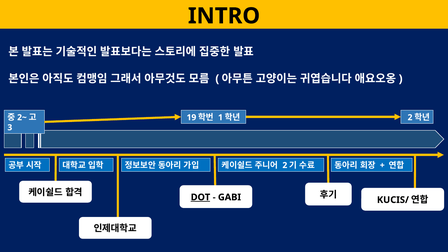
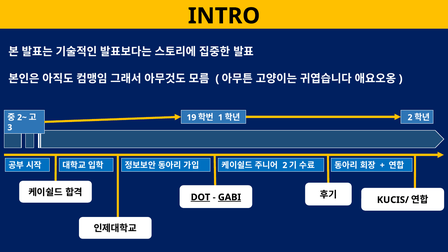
GABI underline: none -> present
